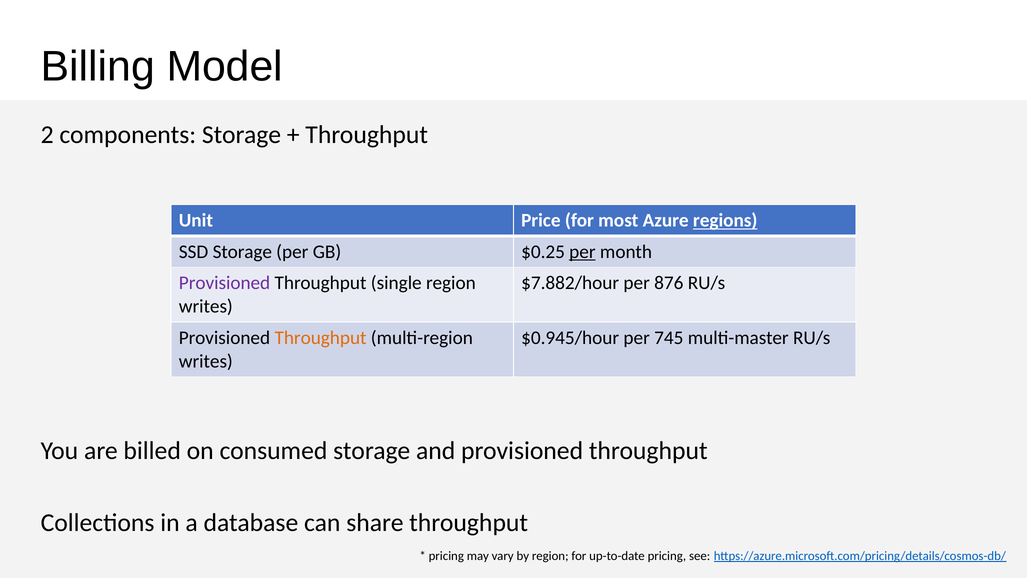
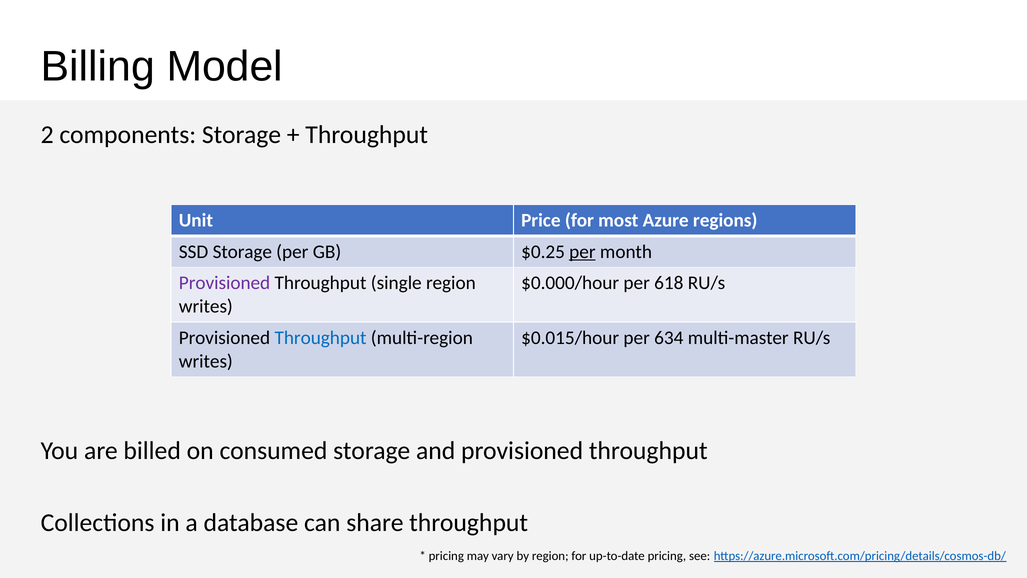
regions underline: present -> none
$7.882/hour: $7.882/hour -> $0.000/hour
876: 876 -> 618
Throughput at (321, 338) colour: orange -> blue
$0.945/hour: $0.945/hour -> $0.015/hour
745: 745 -> 634
